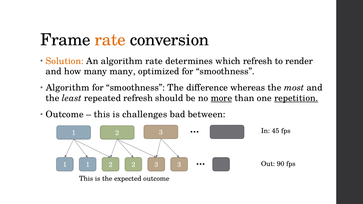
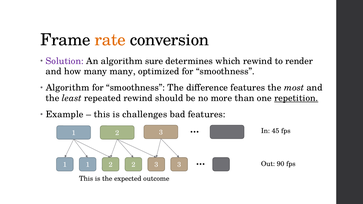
Solution colour: orange -> purple
algorithm rate: rate -> sure
which refresh: refresh -> rewind
difference whereas: whereas -> features
repeated refresh: refresh -> rewind
more underline: present -> none
Outcome at (65, 115): Outcome -> Example
bad between: between -> features
